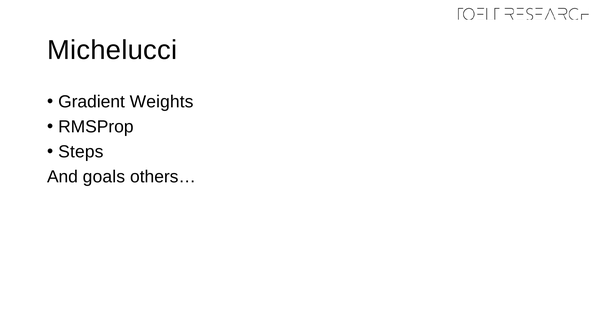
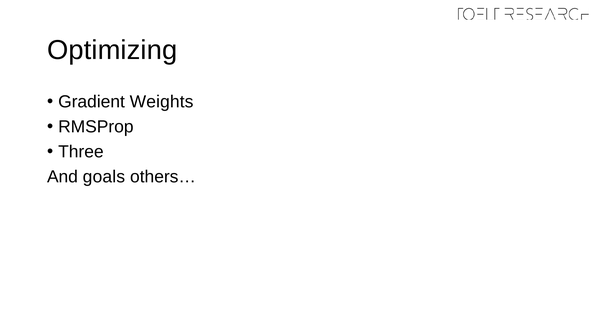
Michelucci: Michelucci -> Optimizing
Steps: Steps -> Three
